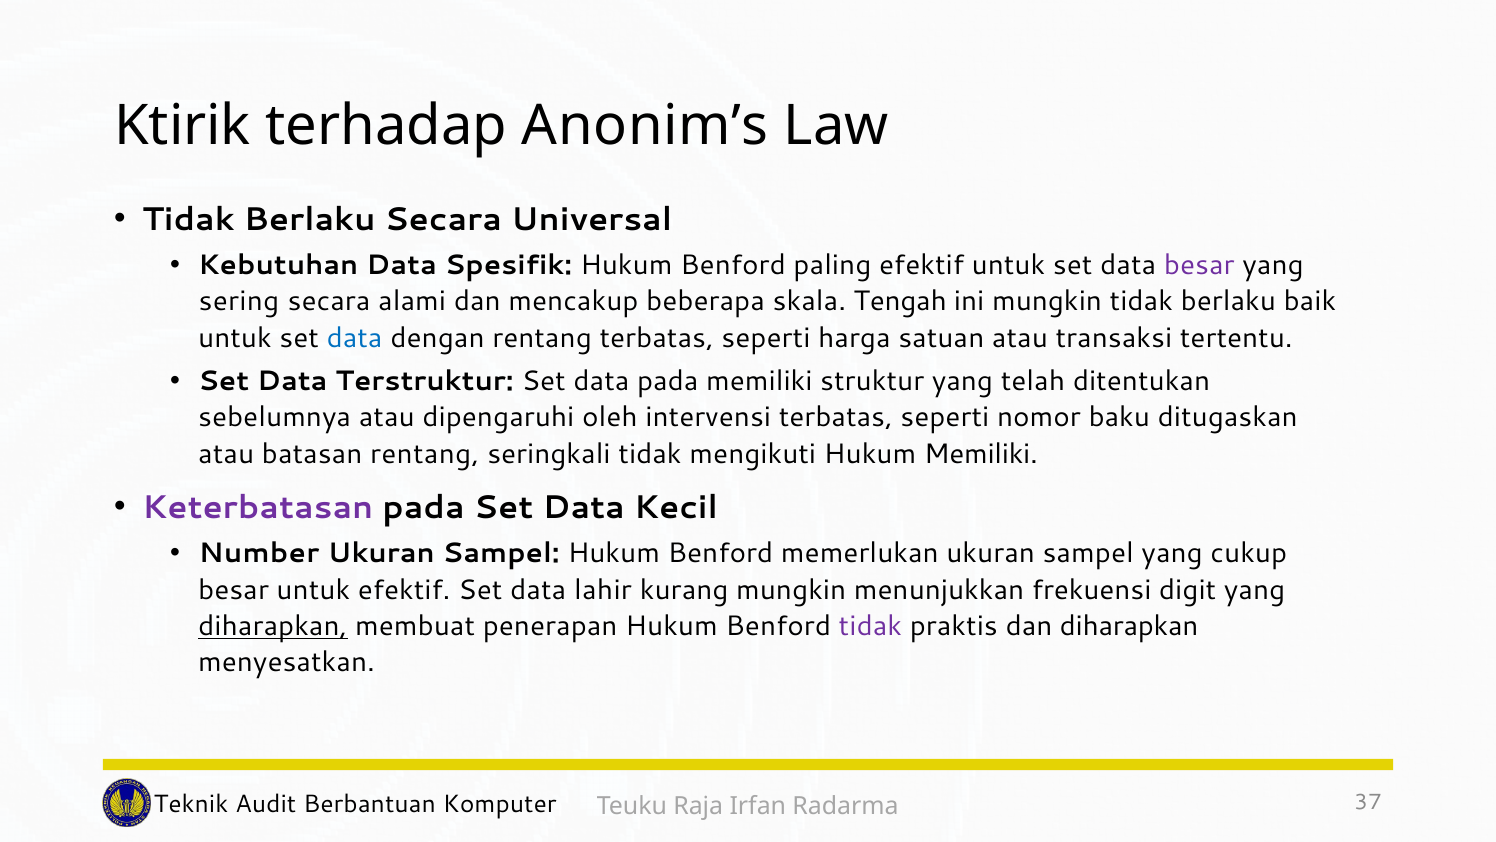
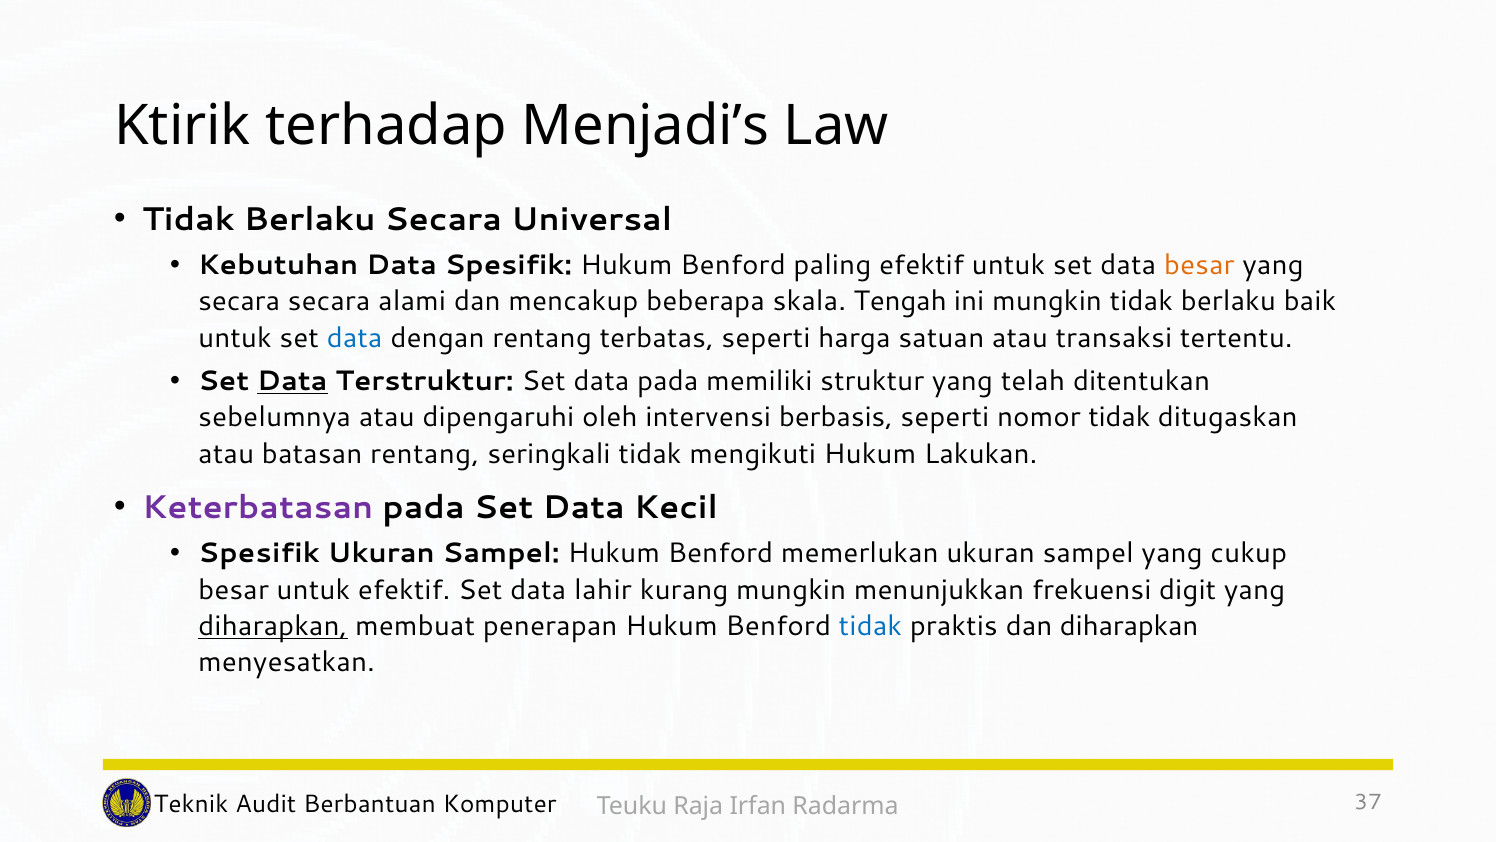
Anonim’s: Anonim’s -> Menjadi’s
besar at (1199, 265) colour: purple -> orange
sering at (239, 301): sering -> secara
Data at (292, 381) underline: none -> present
intervensi terbatas: terbatas -> berbasis
nomor baku: baku -> tidak
Hukum Memiliki: Memiliki -> Lakukan
Number at (259, 553): Number -> Spesifik
tidak at (870, 626) colour: purple -> blue
